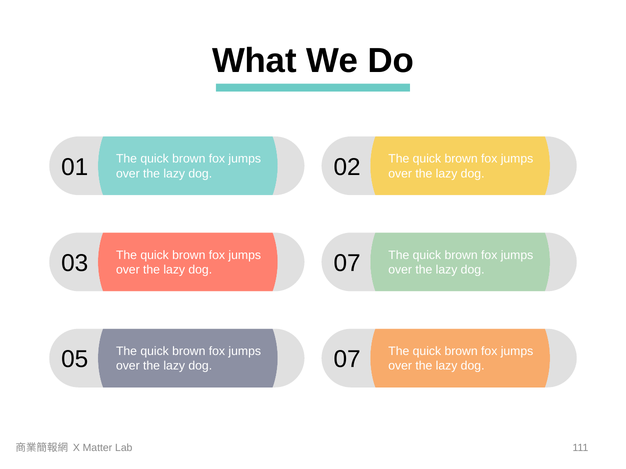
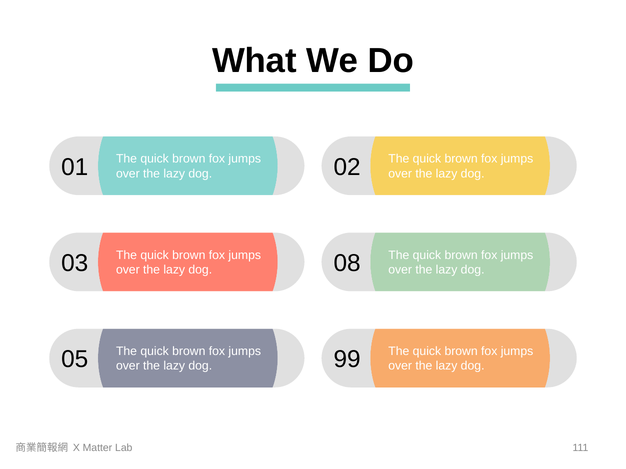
07 at (347, 264): 07 -> 08
07 at (347, 360): 07 -> 99
